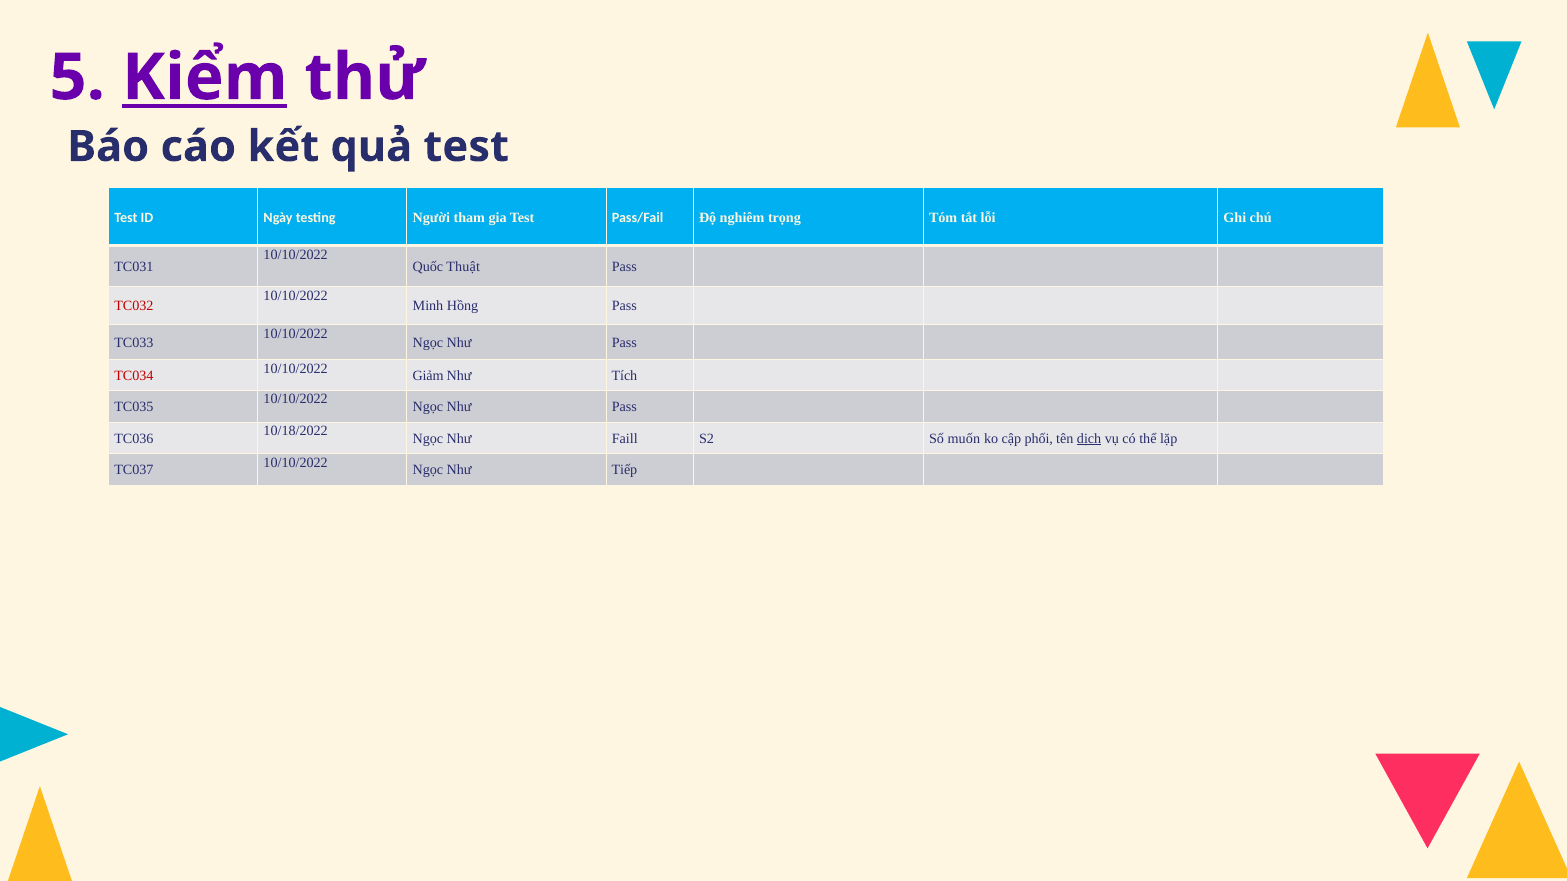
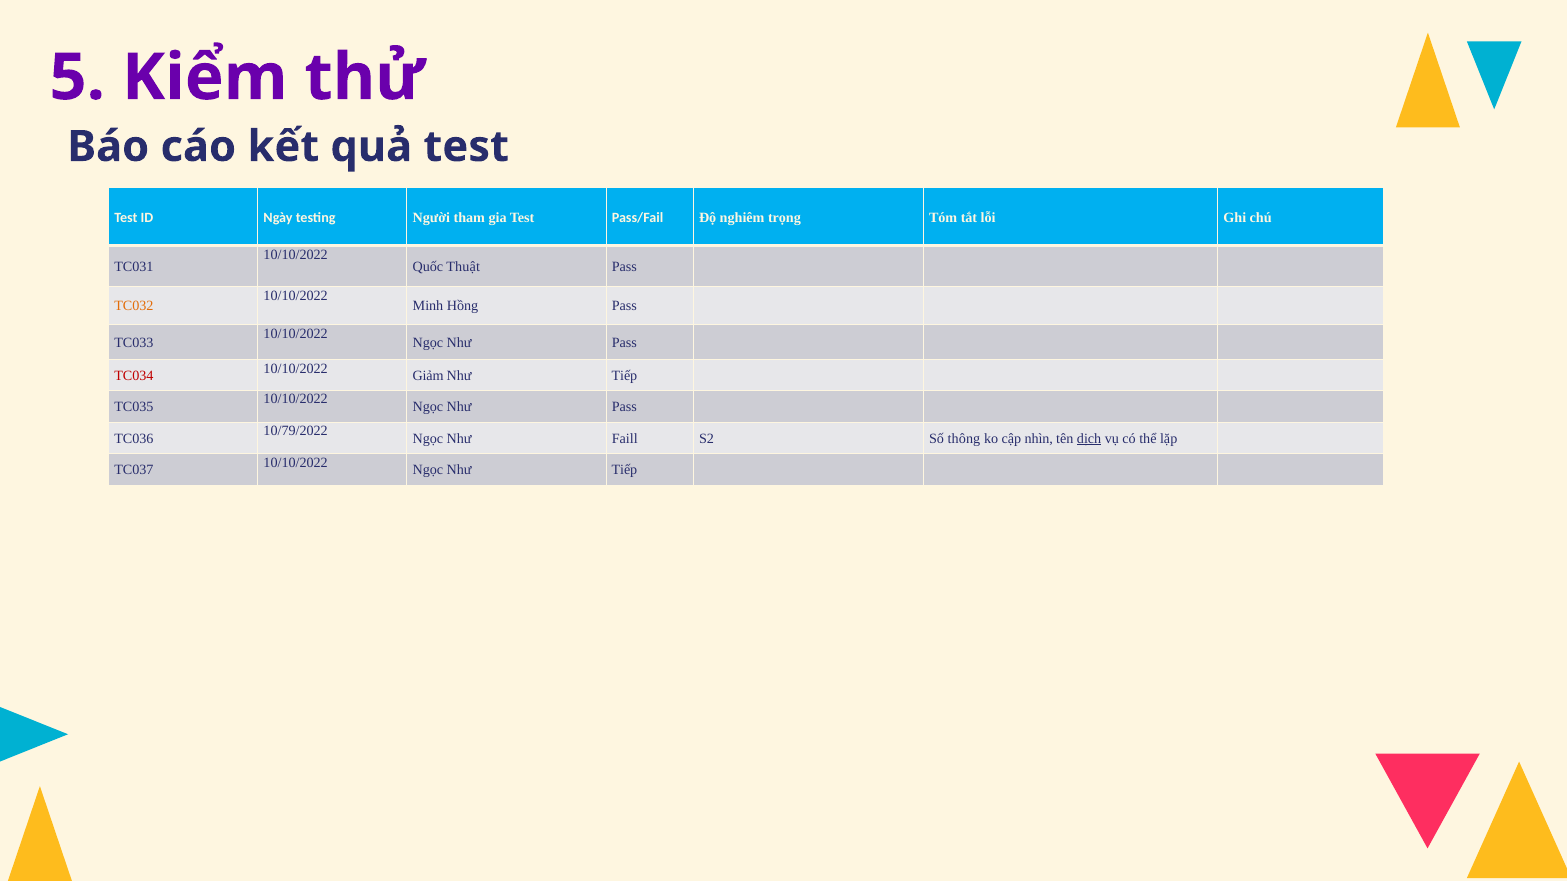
Kiểm underline: present -> none
TC032 colour: red -> orange
Tích at (624, 376): Tích -> Tiếp
10/18/2022: 10/18/2022 -> 10/79/2022
muốn: muốn -> thông
phối: phối -> nhìn
